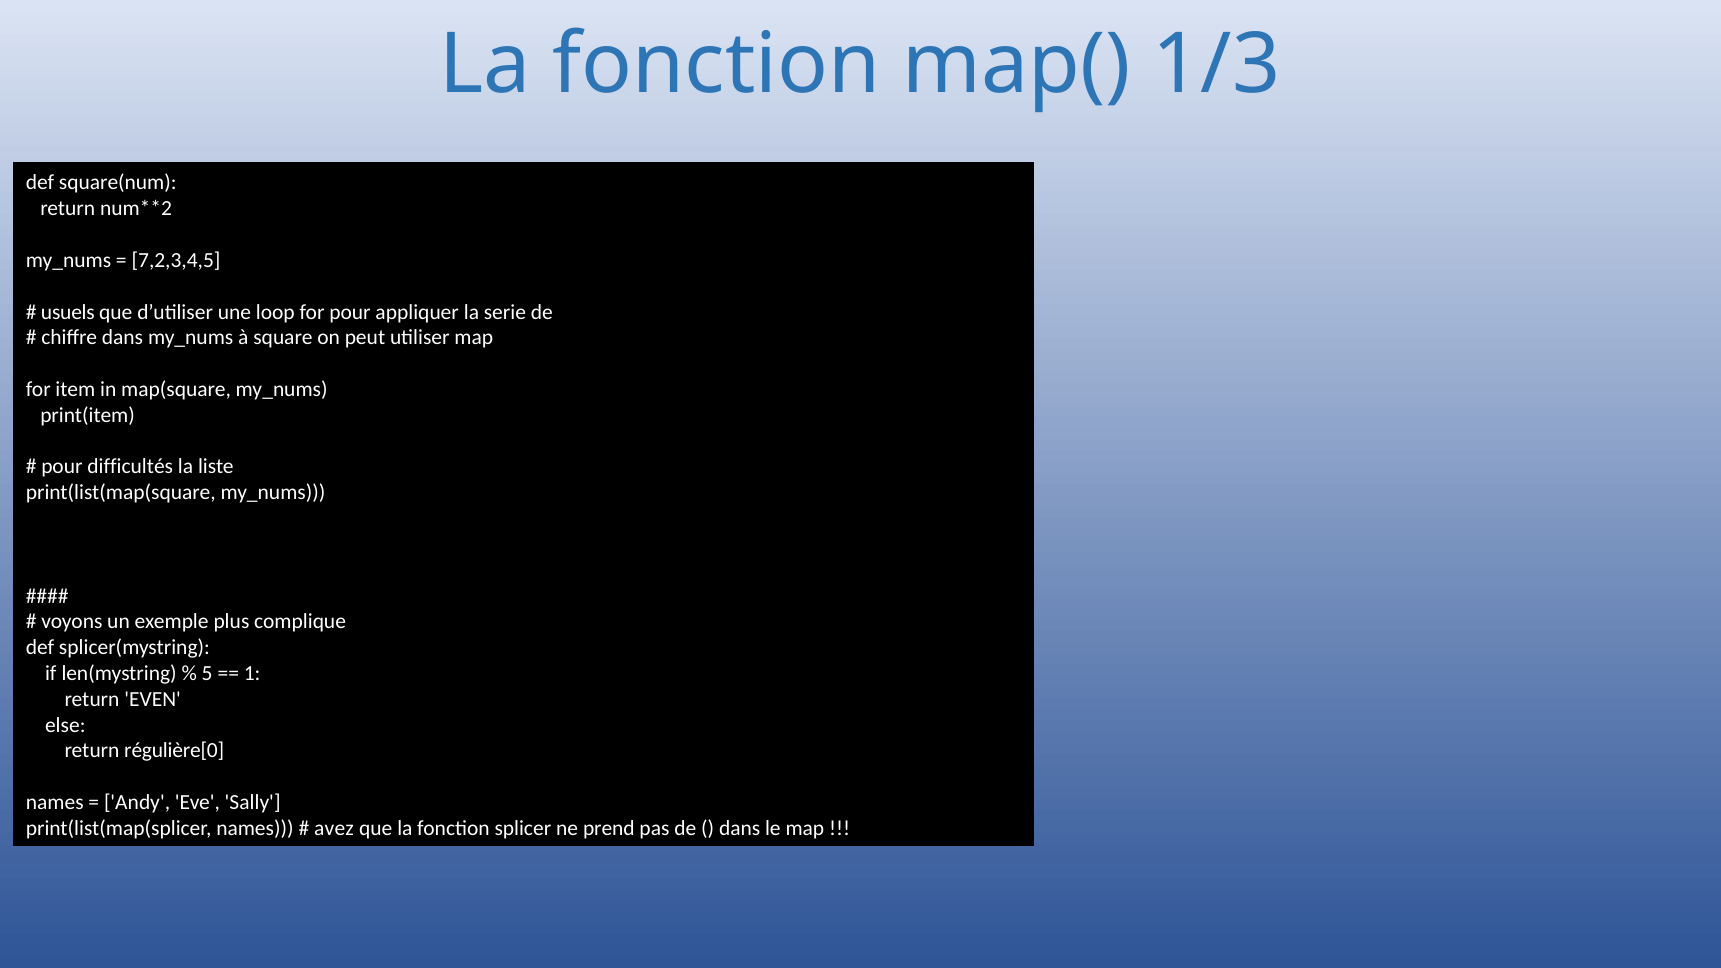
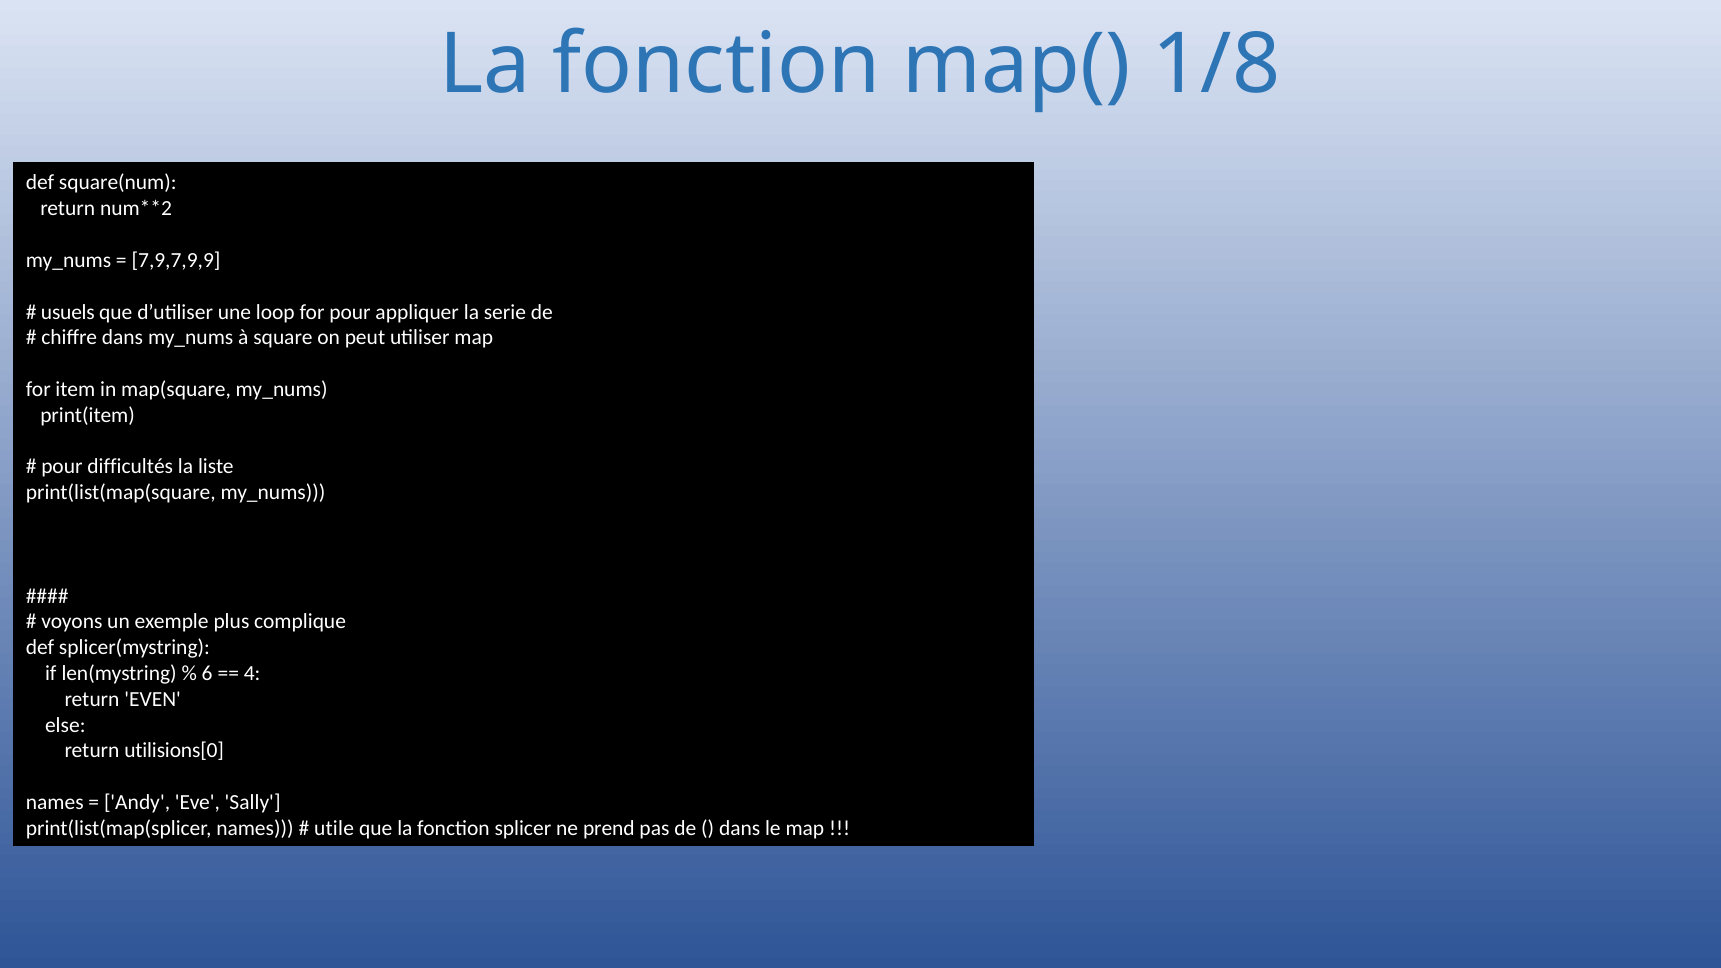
1/3: 1/3 -> 1/8
7,2,3,4,5: 7,2,3,4,5 -> 7,9,7,9,9
5: 5 -> 6
1: 1 -> 4
régulière[0: régulière[0 -> utilisions[0
avez: avez -> utile
